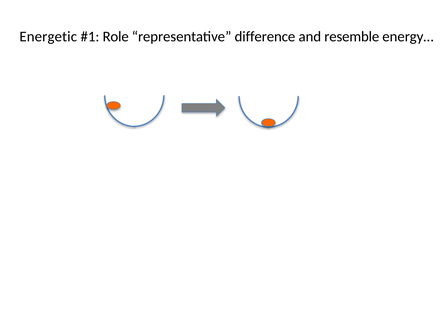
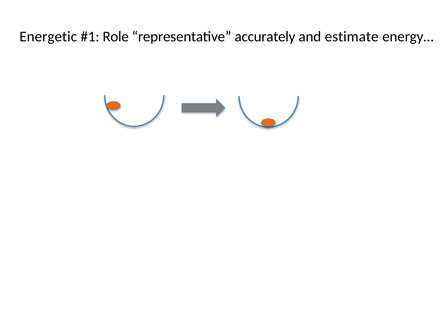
difference: difference -> accurately
resemble: resemble -> estimate
